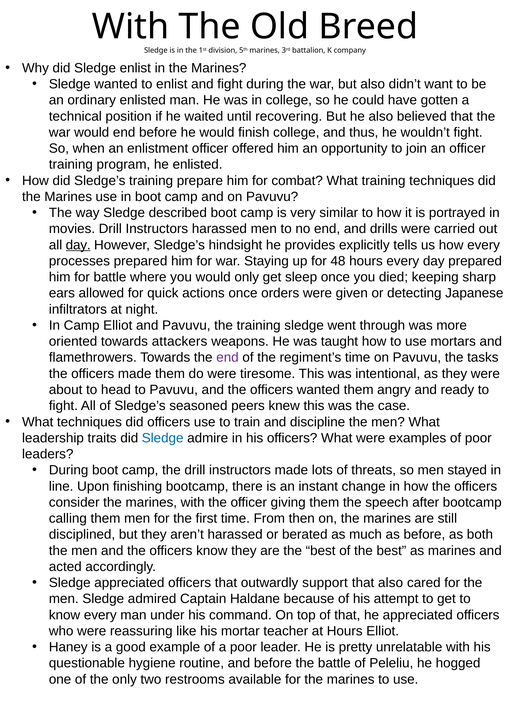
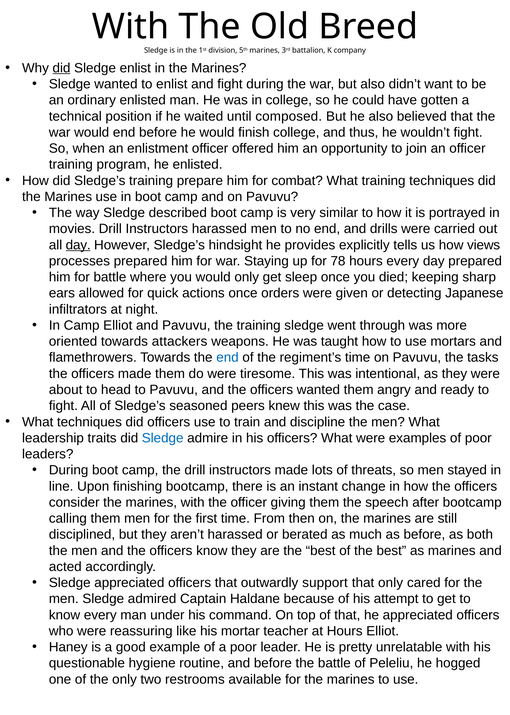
did at (62, 68) underline: none -> present
recovering: recovering -> composed
how every: every -> views
48: 48 -> 78
end at (227, 358) colour: purple -> blue
that also: also -> only
